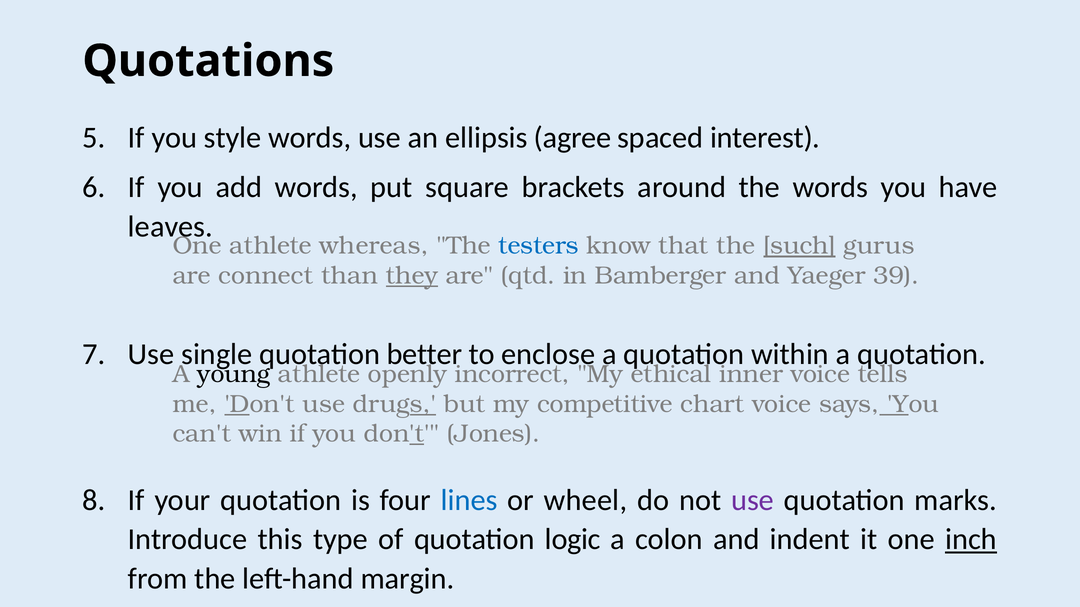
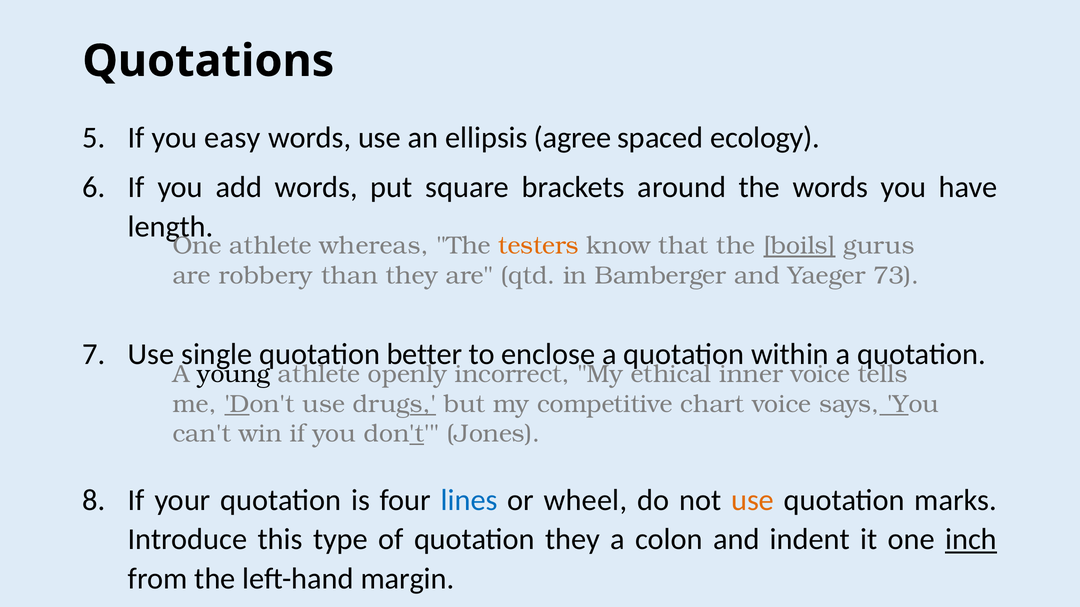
style: style -> easy
interest: interest -> ecology
leaves: leaves -> length
testers colour: blue -> orange
such: such -> boils
connect: connect -> robbery
they at (412, 276) underline: present -> none
39: 39 -> 73
use at (753, 500) colour: purple -> orange
quotation logic: logic -> they
